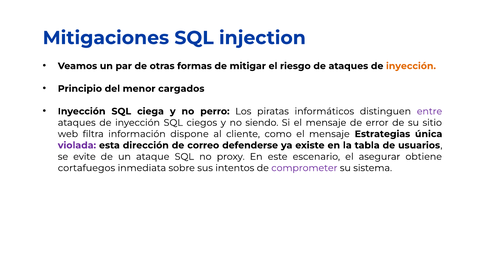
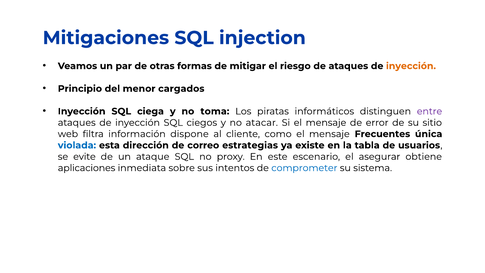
perro: perro -> toma
siendo: siendo -> atacar
Estrategias: Estrategias -> Frecuentes
violada colour: purple -> blue
defenderse: defenderse -> estrategias
cortafuegos: cortafuegos -> aplicaciones
comprometer colour: purple -> blue
